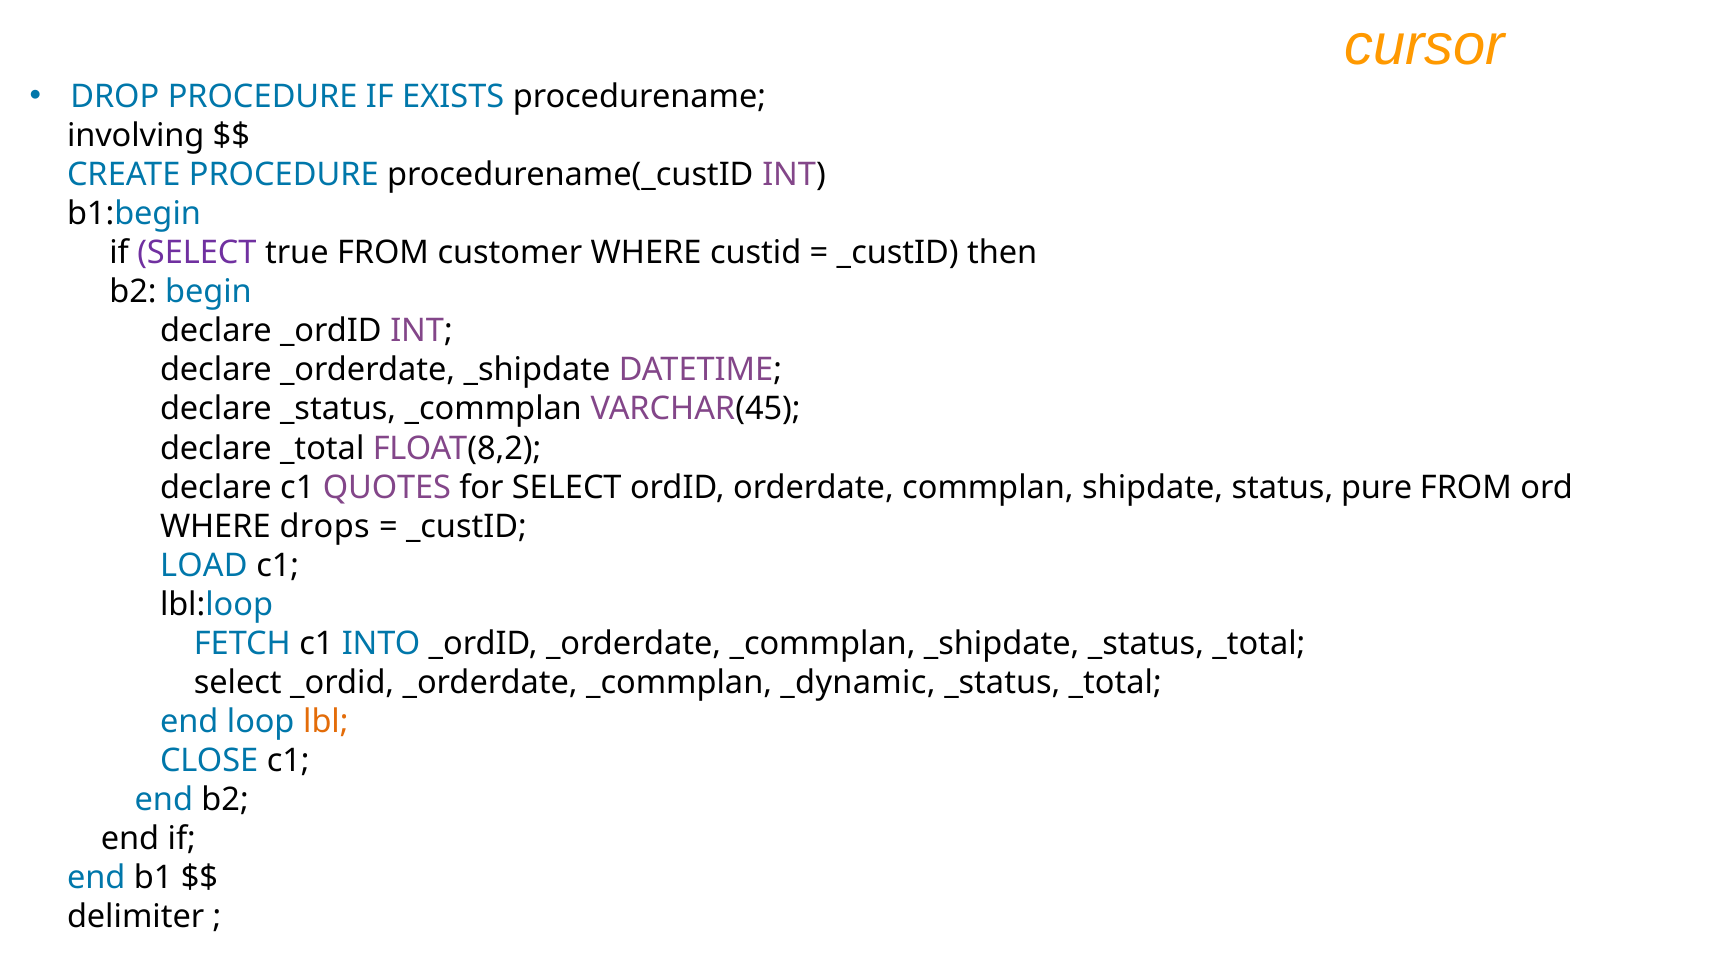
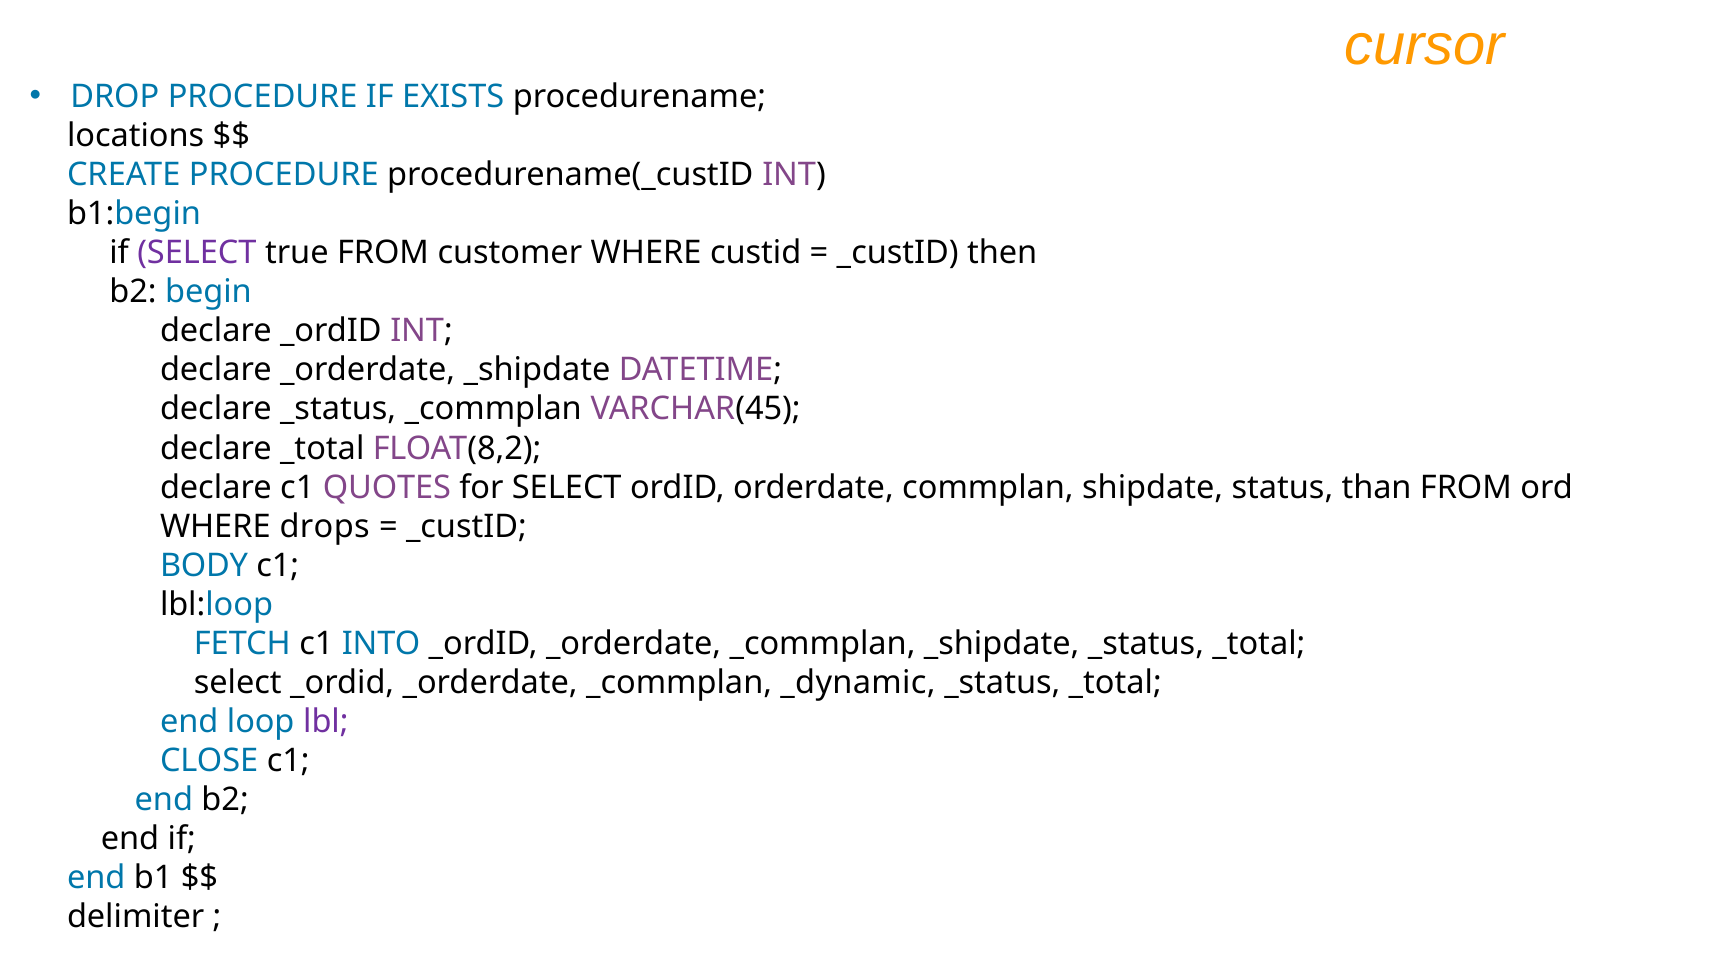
involving: involving -> locations
pure: pure -> than
LOAD: LOAD -> BODY
lbl colour: orange -> purple
